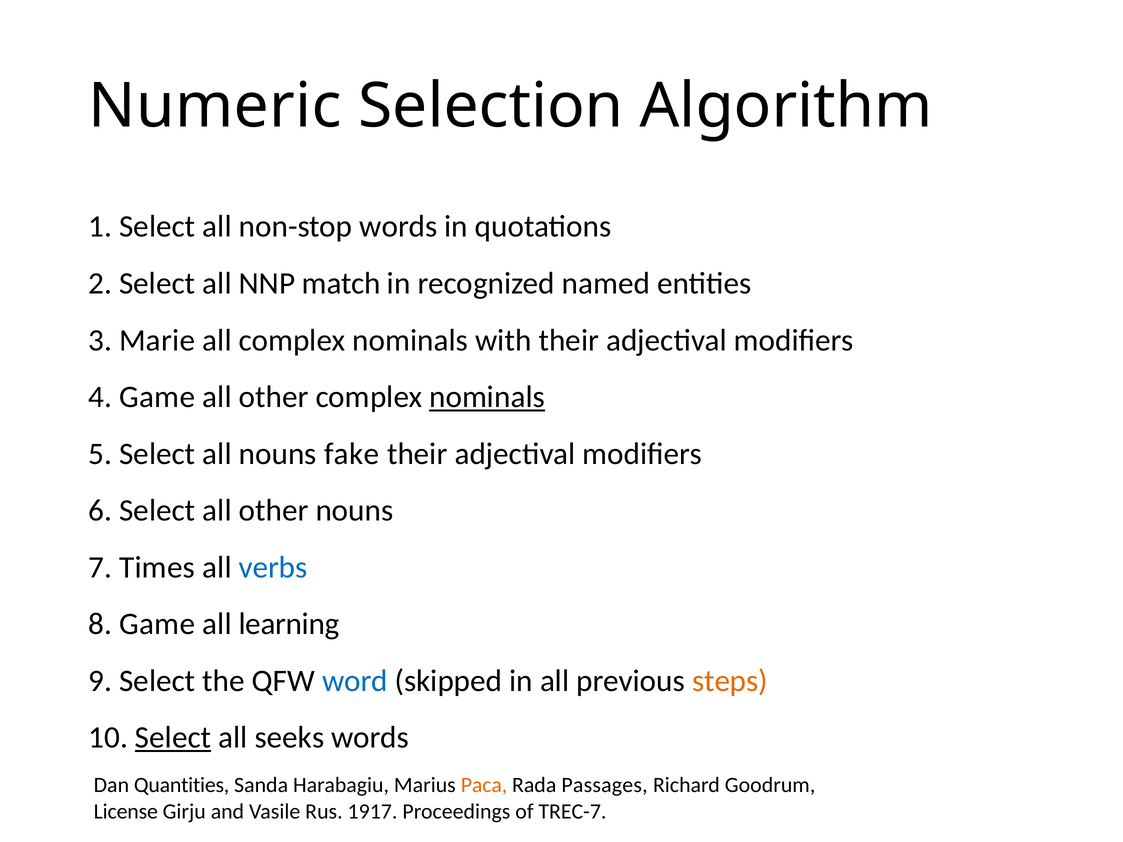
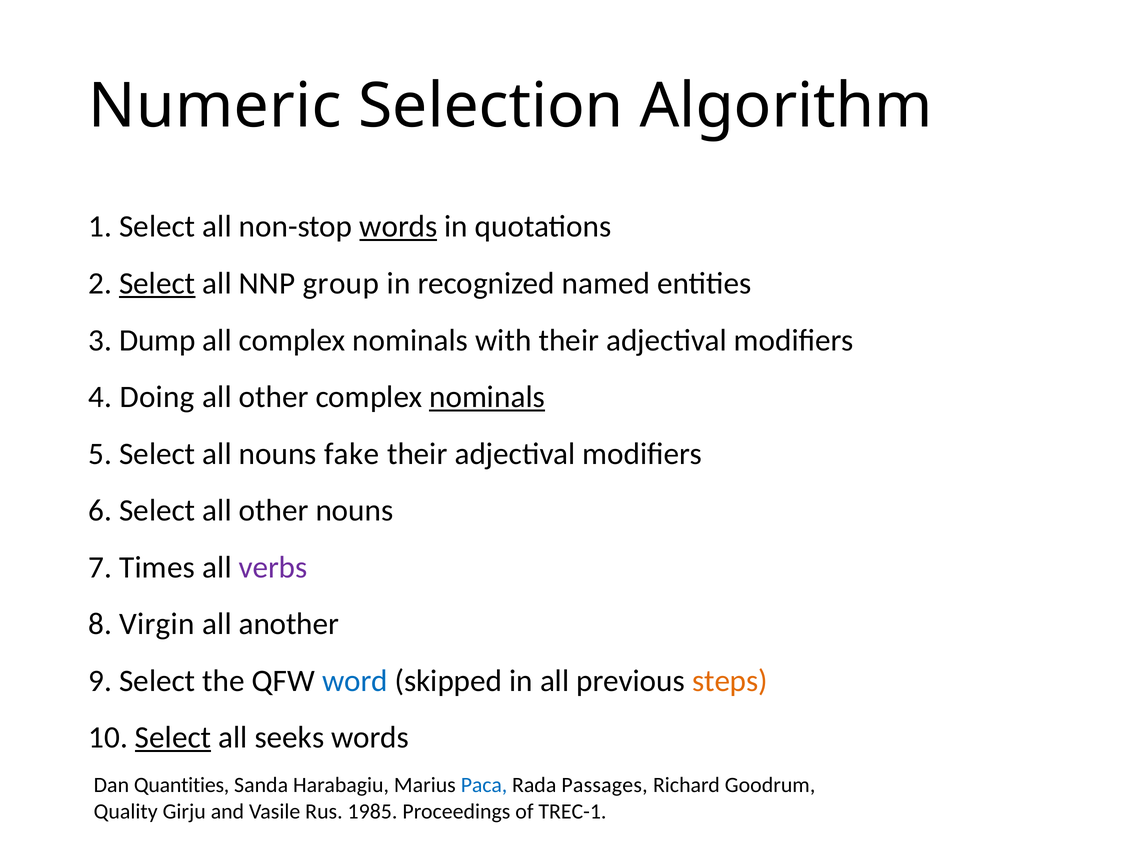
words at (398, 227) underline: none -> present
Select at (157, 284) underline: none -> present
match: match -> group
Marie: Marie -> Dump
4 Game: Game -> Doing
verbs colour: blue -> purple
8 Game: Game -> Virgin
learning: learning -> another
Paca colour: orange -> blue
License: License -> Quality
1917: 1917 -> 1985
TREC-7: TREC-7 -> TREC-1
